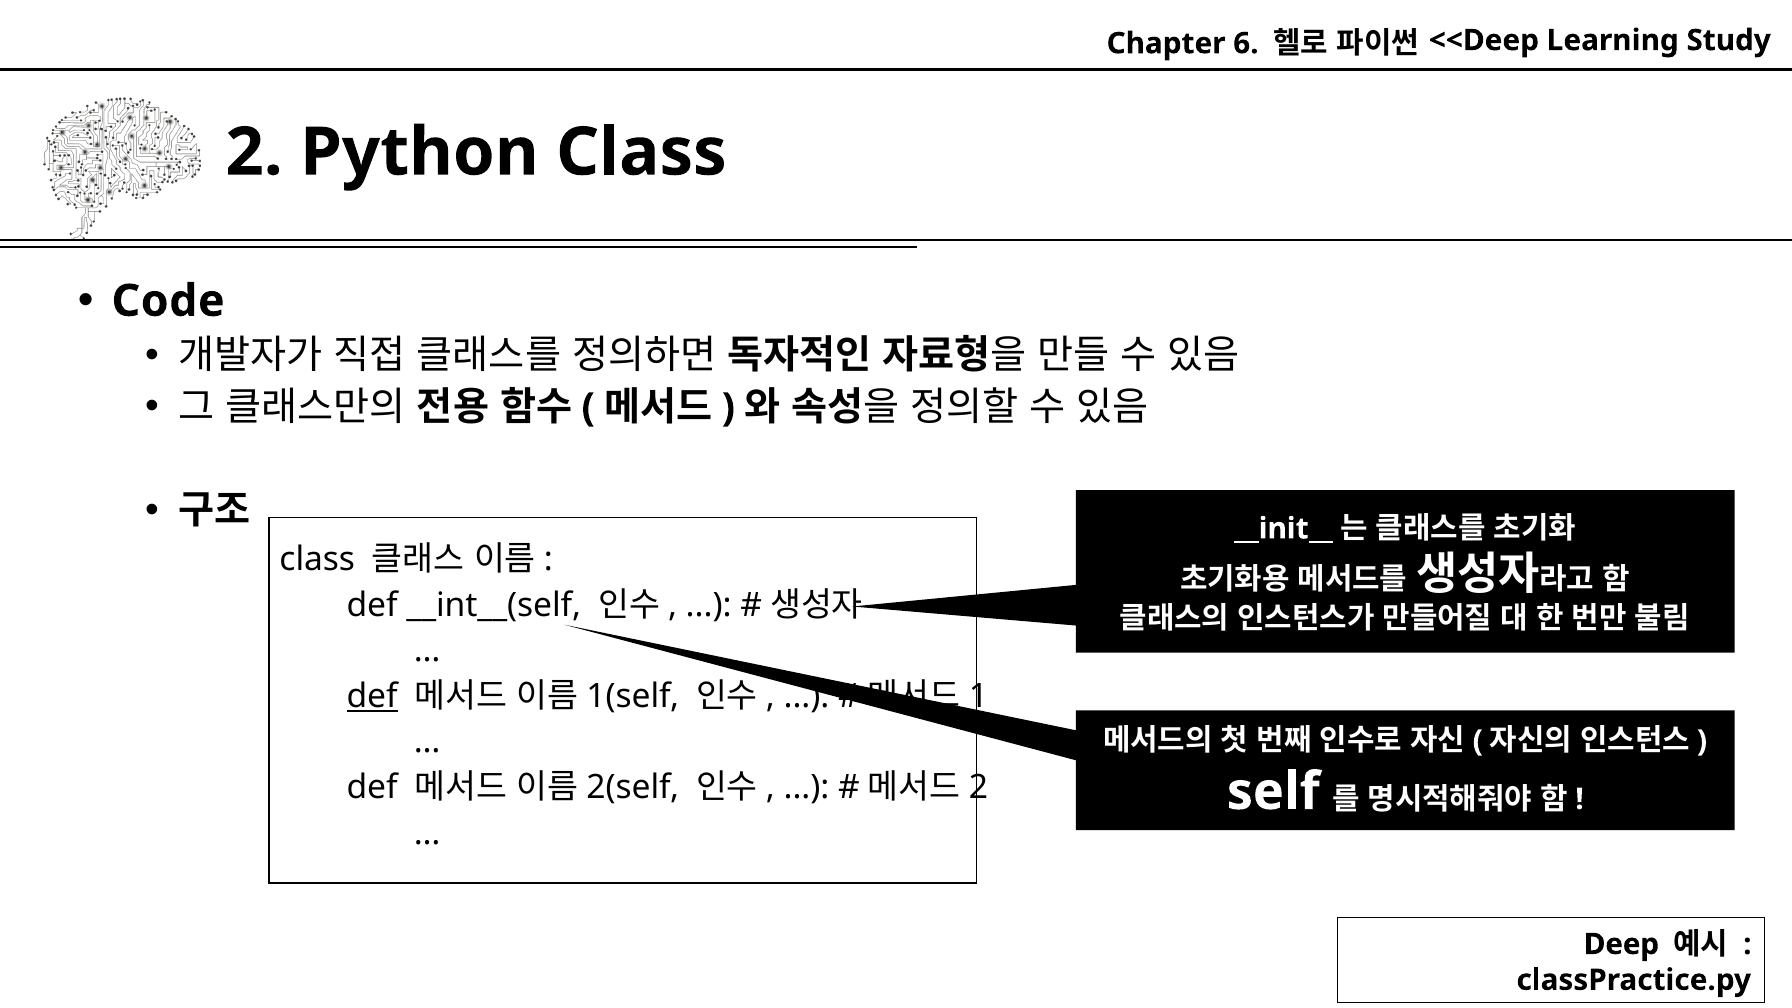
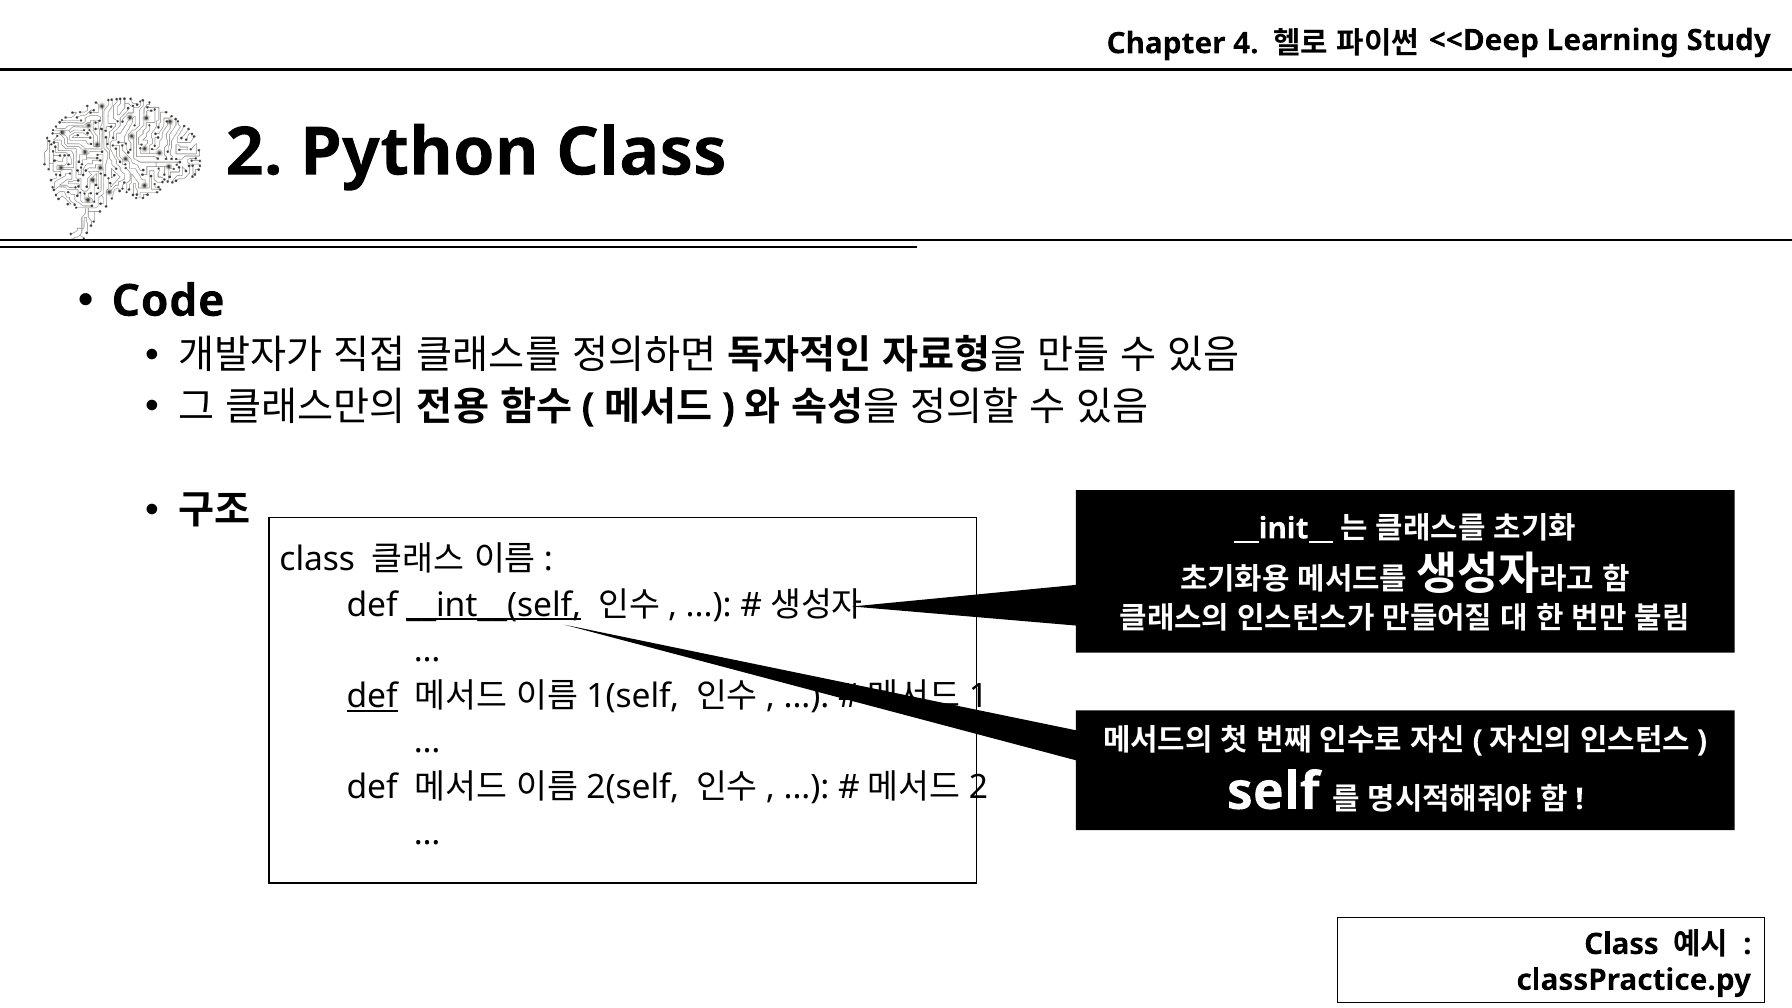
6: 6 -> 4
__int__(self underline: none -> present
Deep at (1621, 944): Deep -> Class
